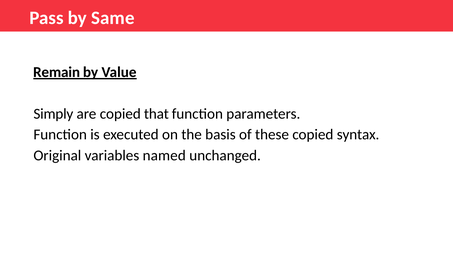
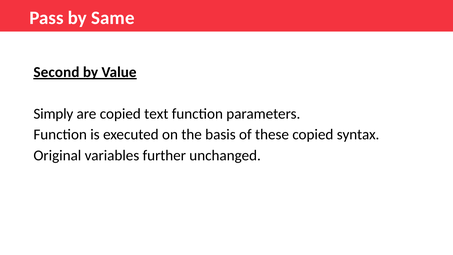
Remain: Remain -> Second
that: that -> text
named: named -> further
